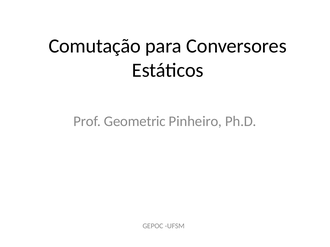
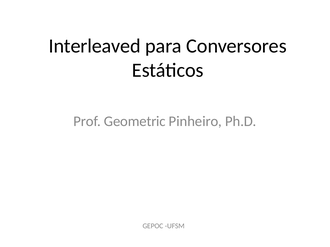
Comutação: Comutação -> Interleaved
